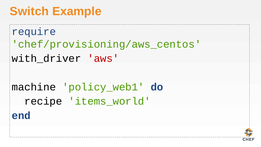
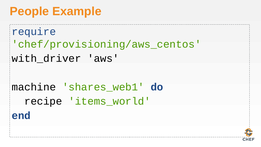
Switch: Switch -> People
aws colour: red -> black
policy_web1: policy_web1 -> shares_web1
